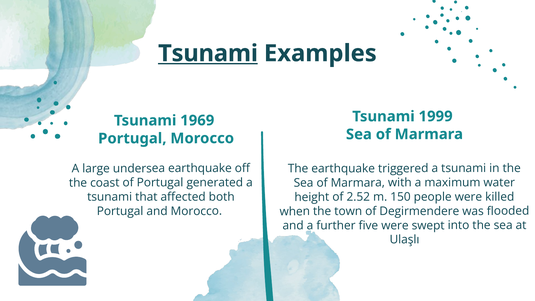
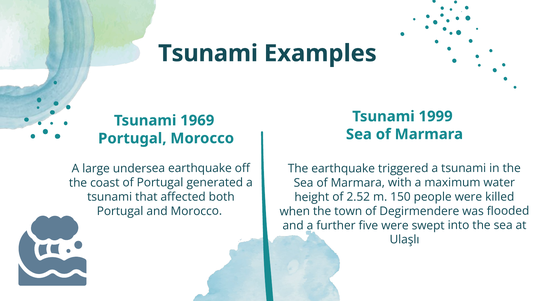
Tsunami at (208, 53) underline: present -> none
